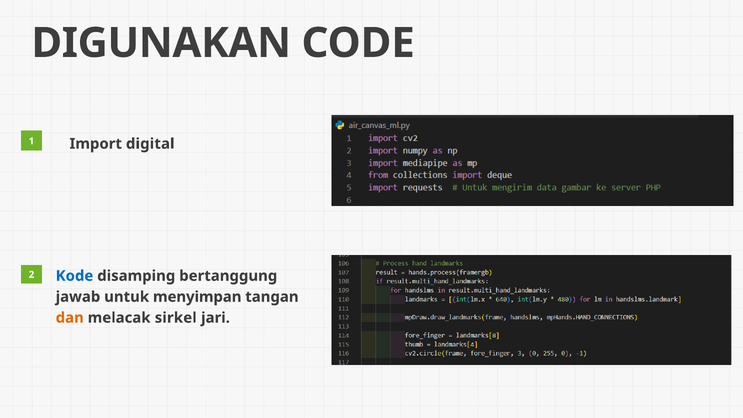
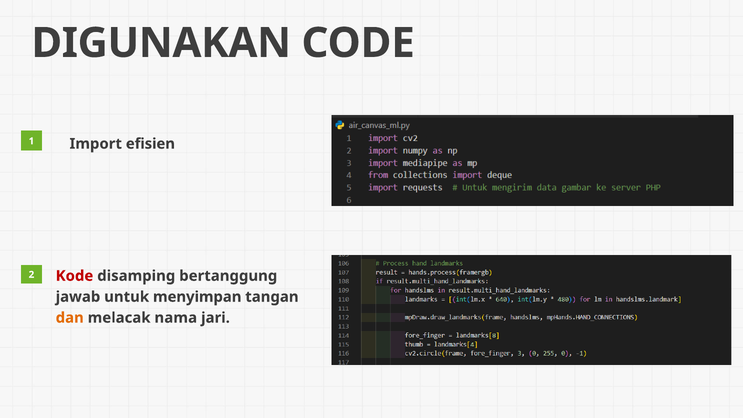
digital: digital -> efisien
Kode colour: blue -> red
sirkel: sirkel -> nama
